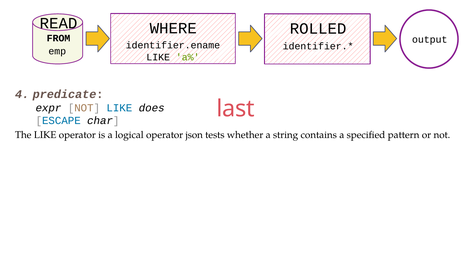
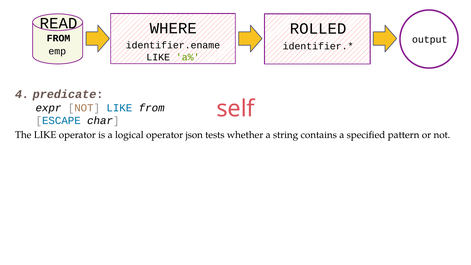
last: last -> self
LIKE does: does -> from
